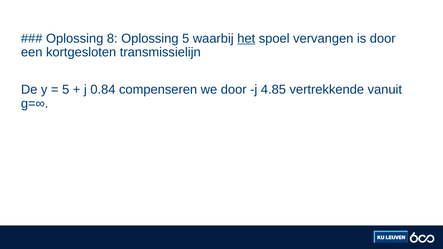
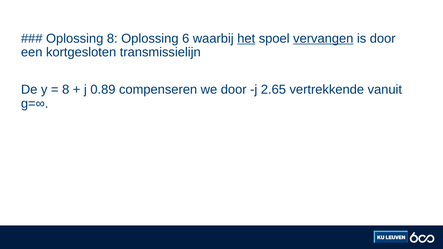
Oplossing 5: 5 -> 6
vervangen underline: none -> present
5 at (66, 90): 5 -> 8
0.84: 0.84 -> 0.89
4.85: 4.85 -> 2.65
